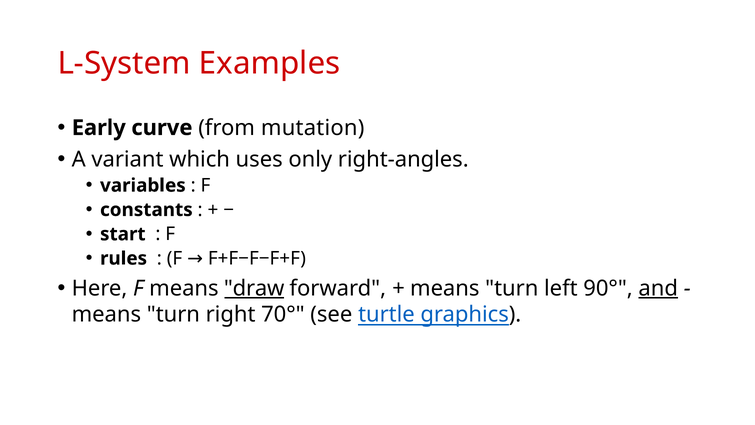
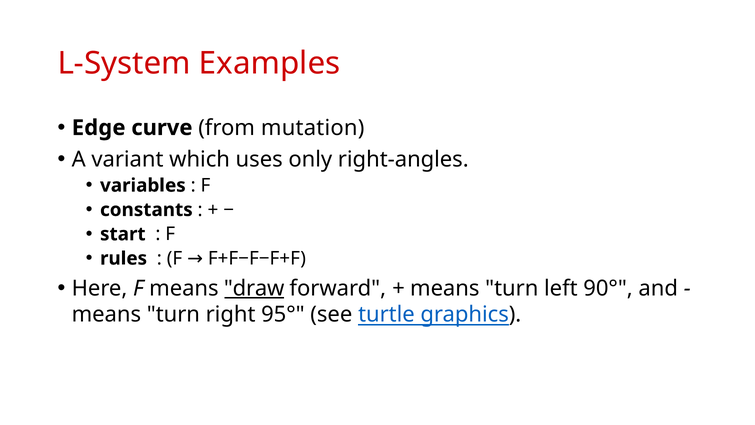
Early: Early -> Edge
and underline: present -> none
70°: 70° -> 95°
